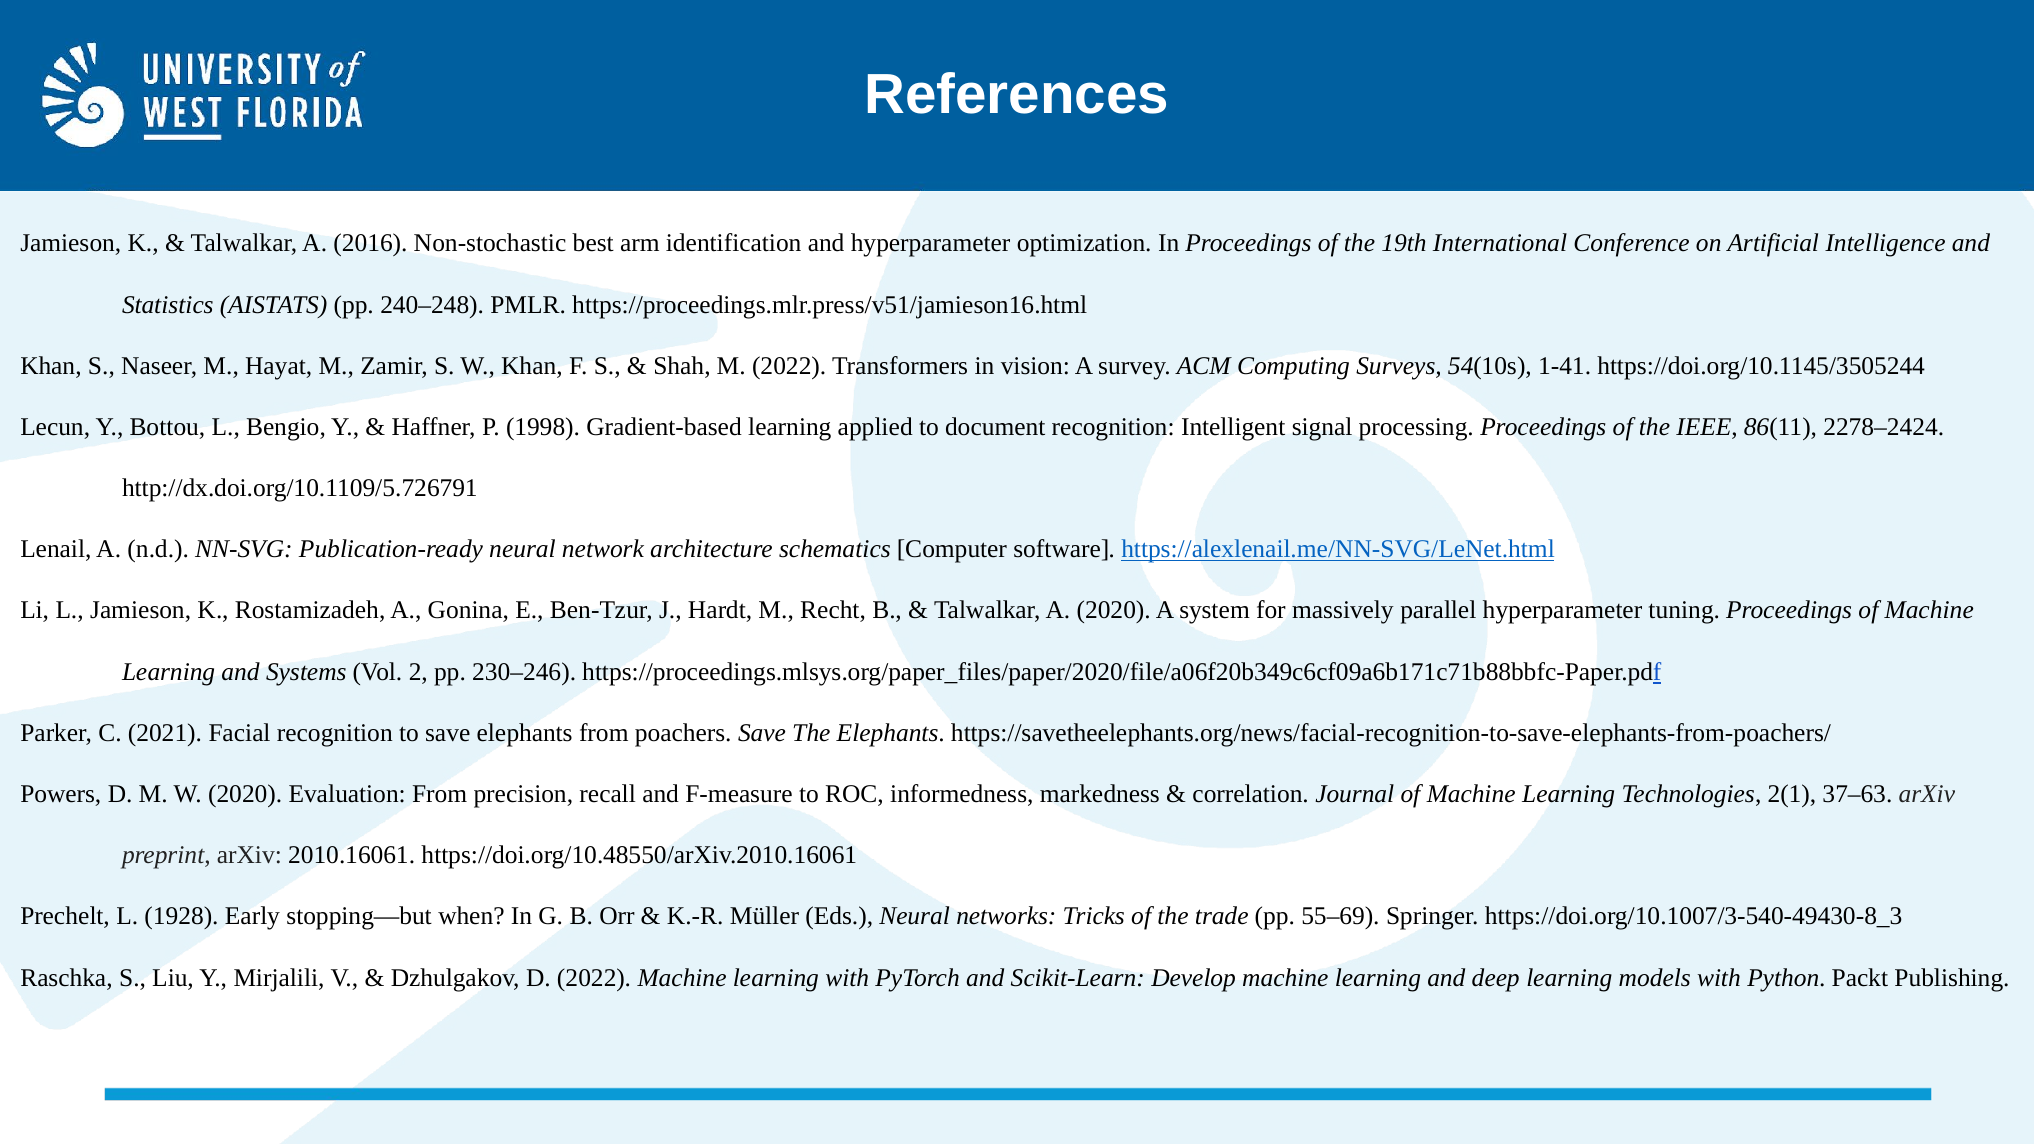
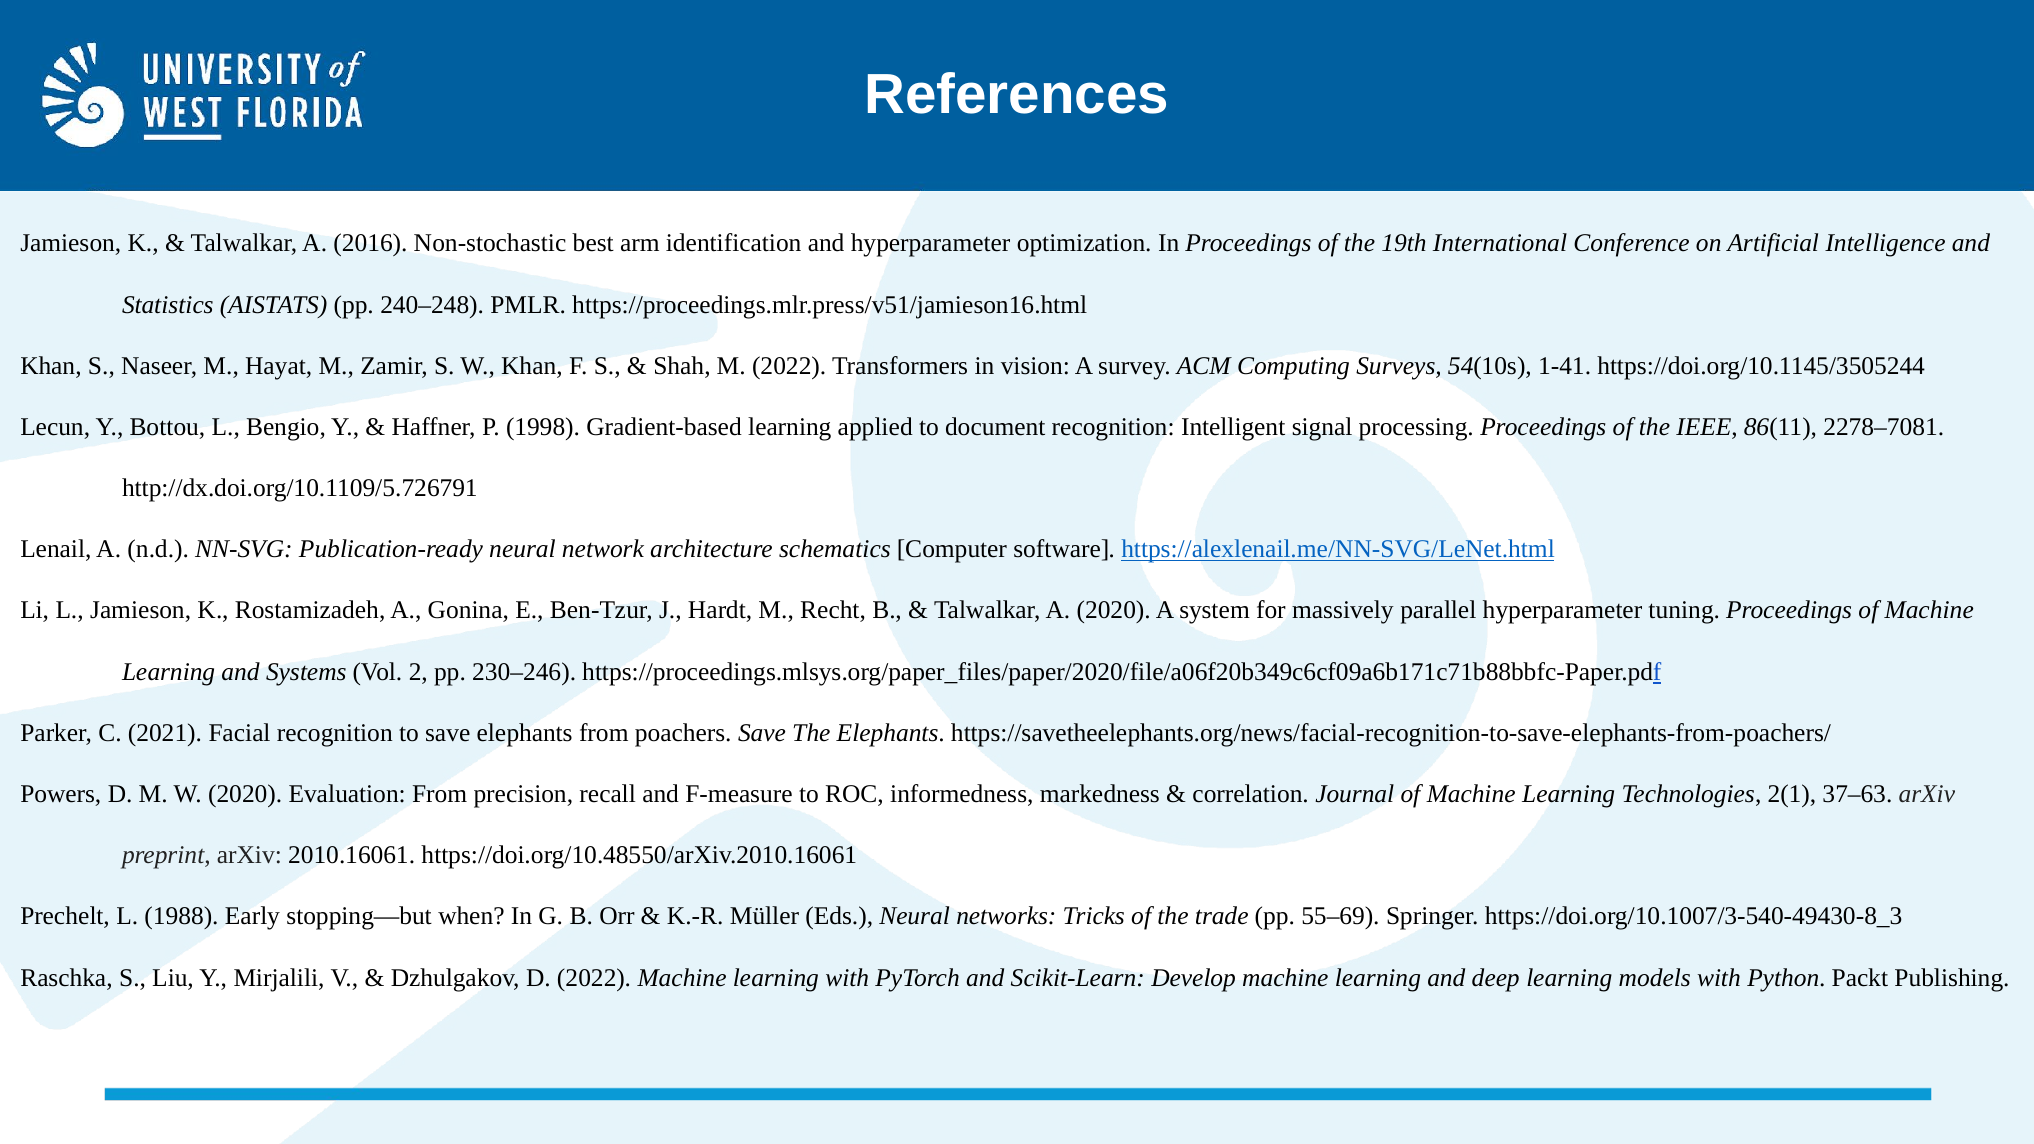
2278–2424: 2278–2424 -> 2278–7081
1928: 1928 -> 1988
